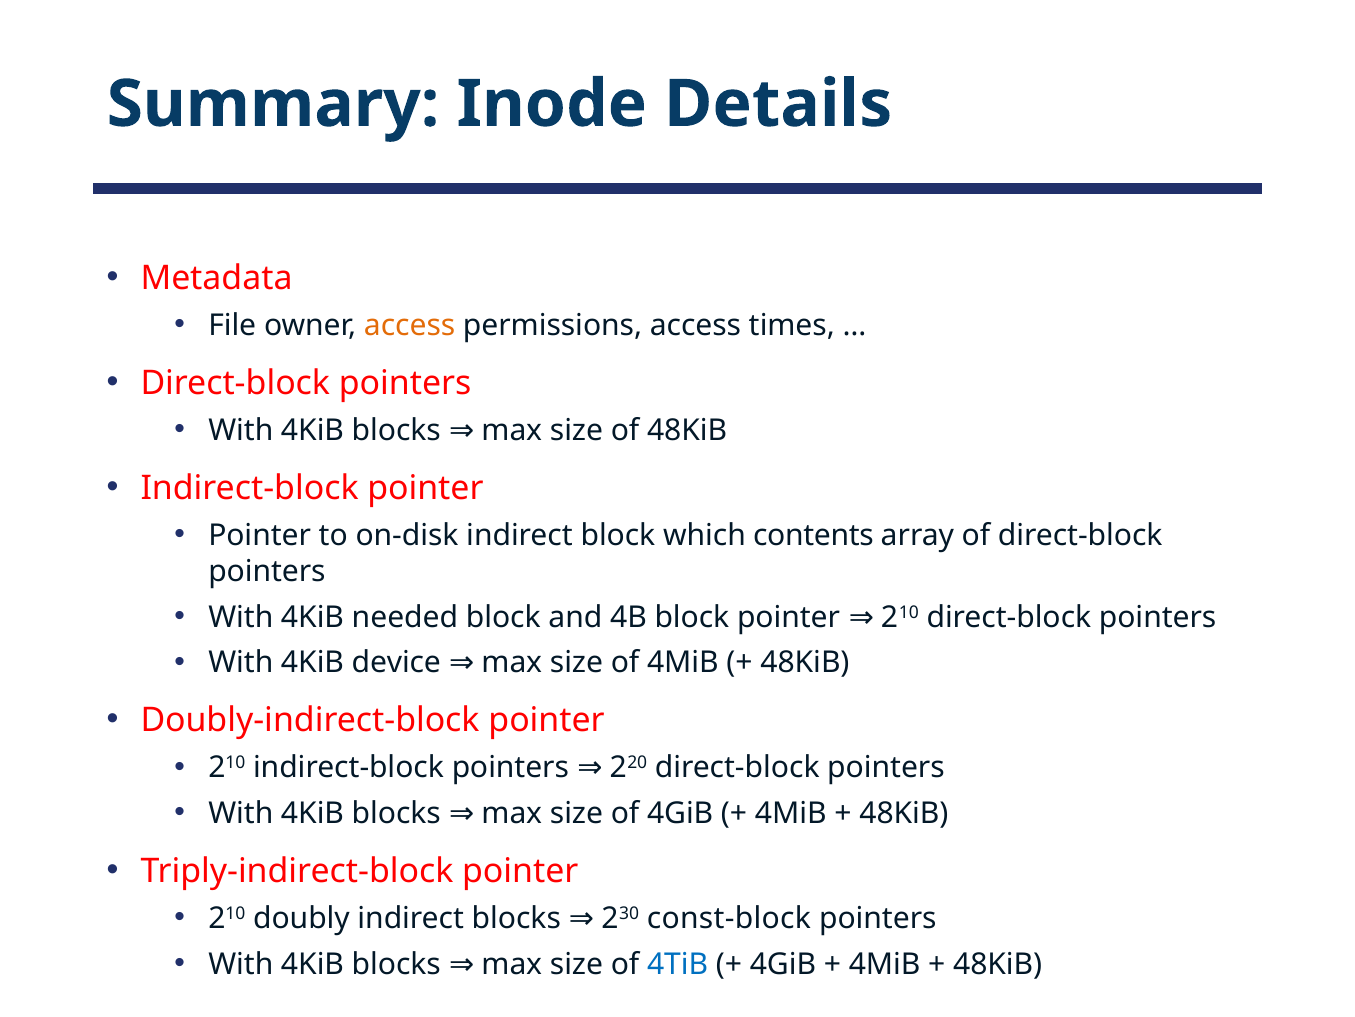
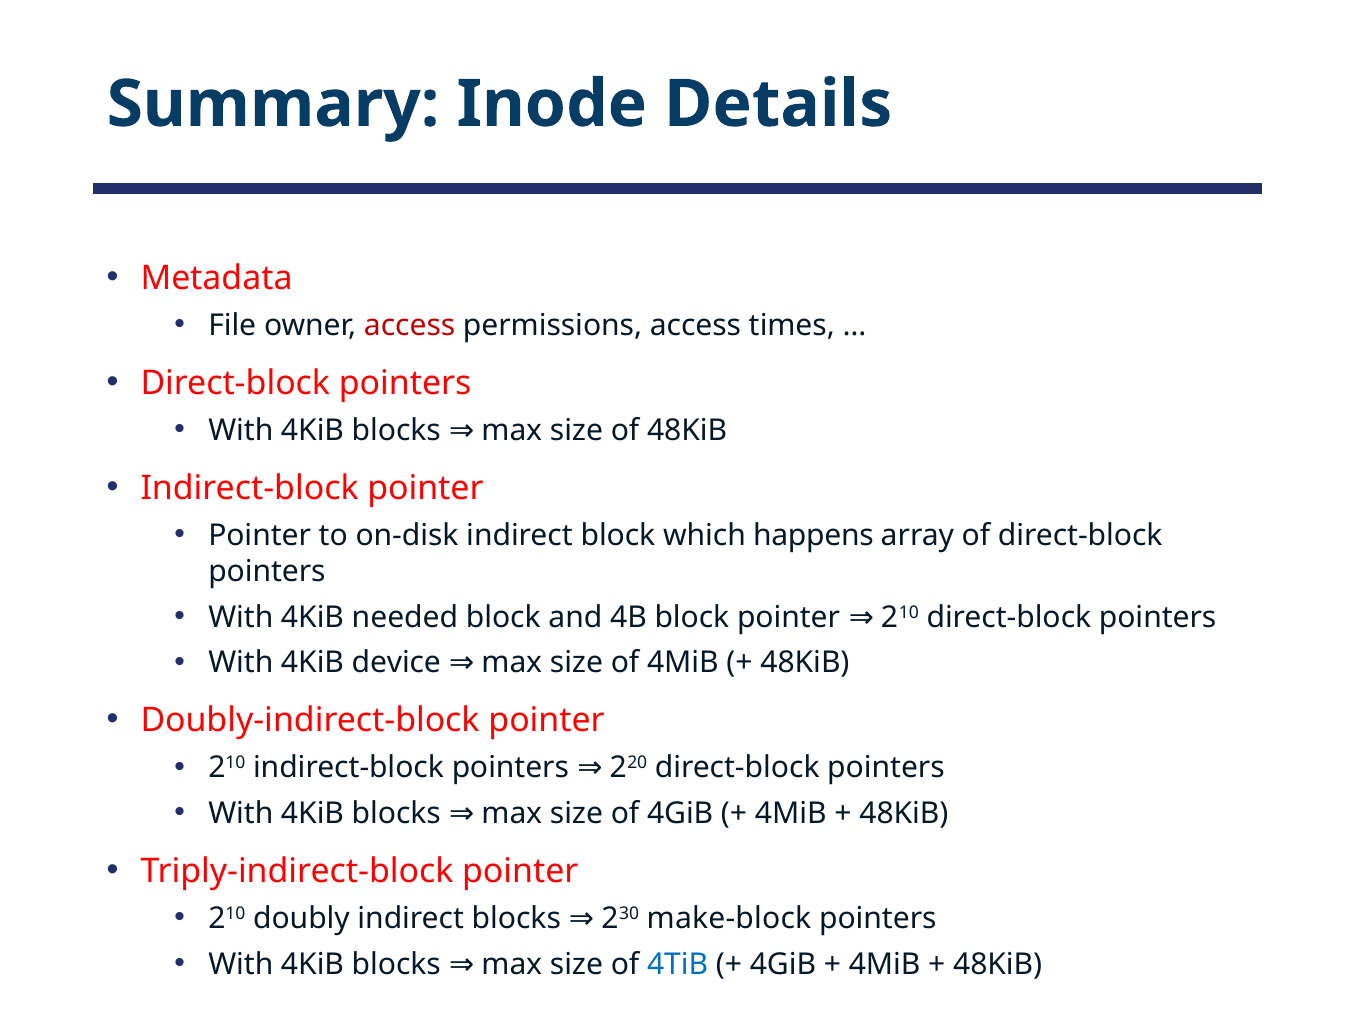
access at (410, 325) colour: orange -> red
contents: contents -> happens
const-block: const-block -> make-block
